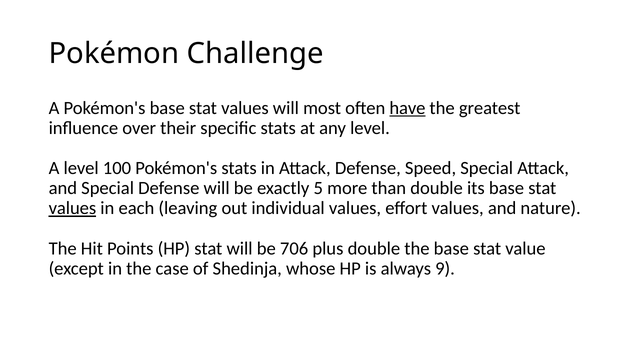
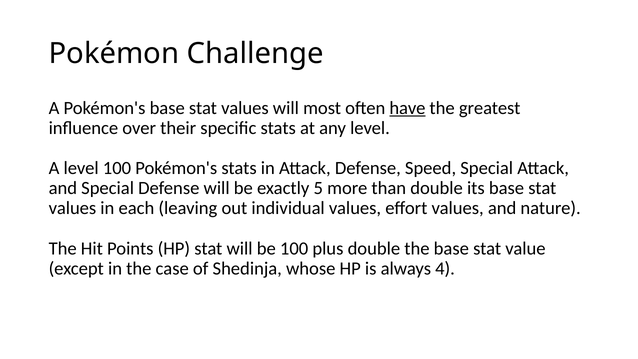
values at (72, 208) underline: present -> none
be 706: 706 -> 100
9: 9 -> 4
